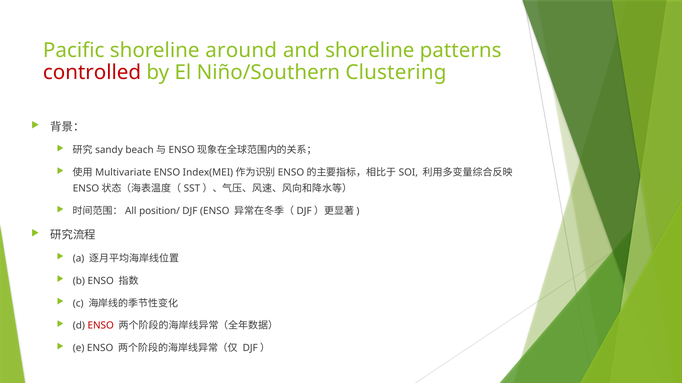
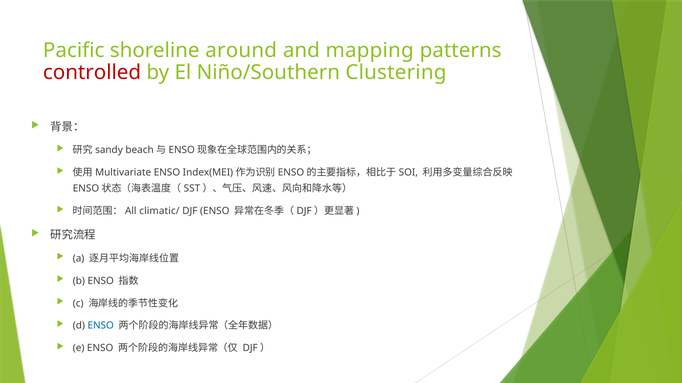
and shoreline: shoreline -> mapping
position/: position/ -> climatic/
ENSO at (101, 326) colour: red -> blue
